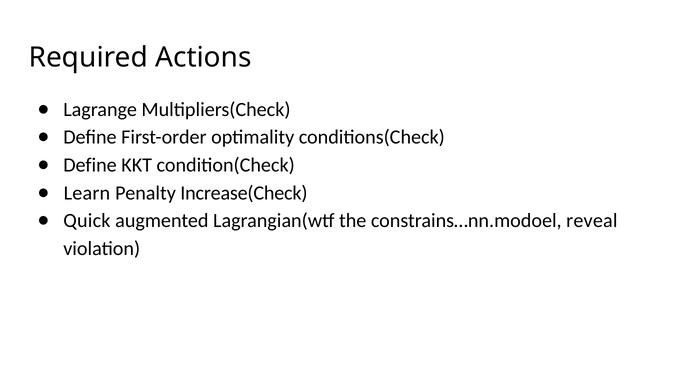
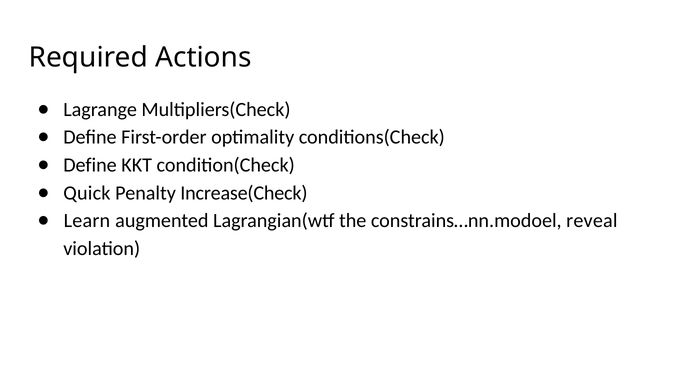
Learn: Learn -> Quick
Quick: Quick -> Learn
